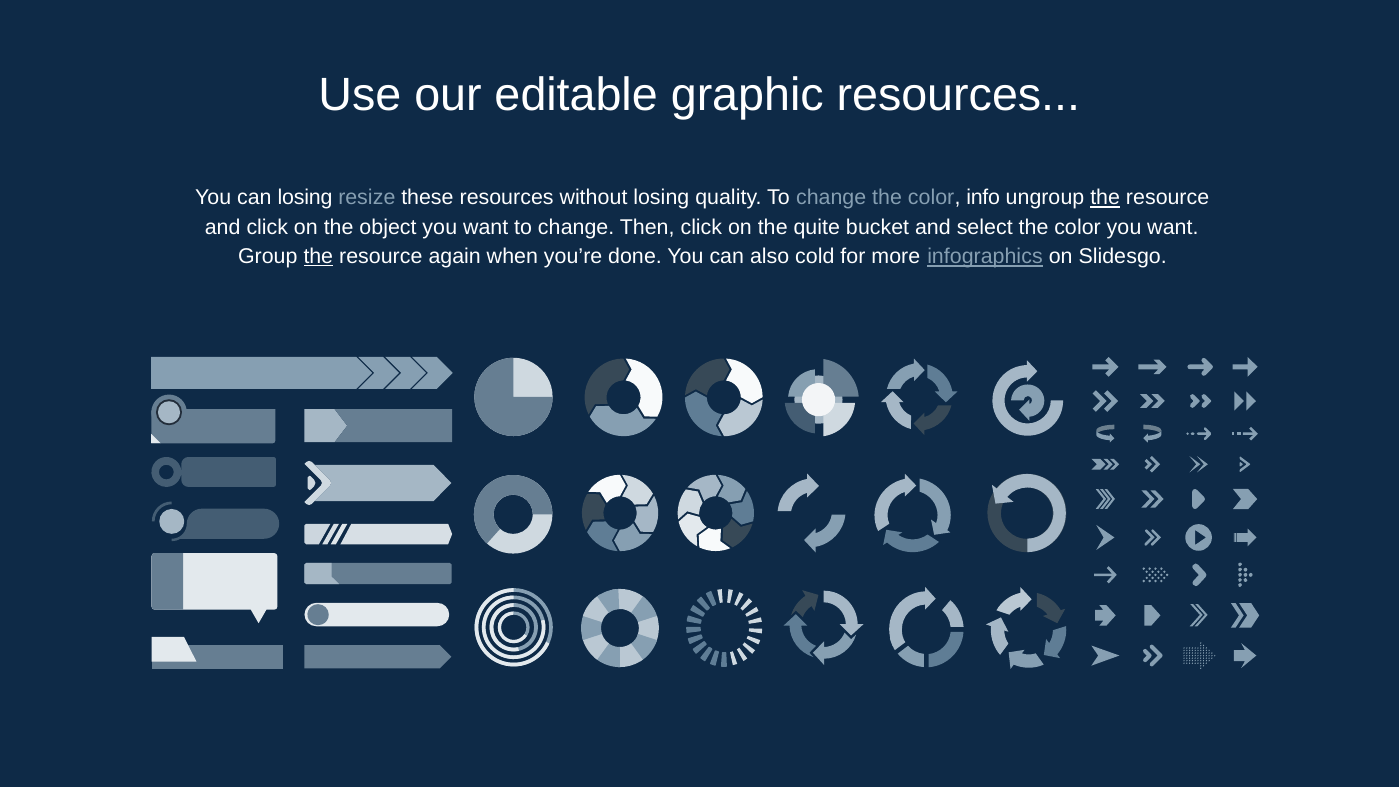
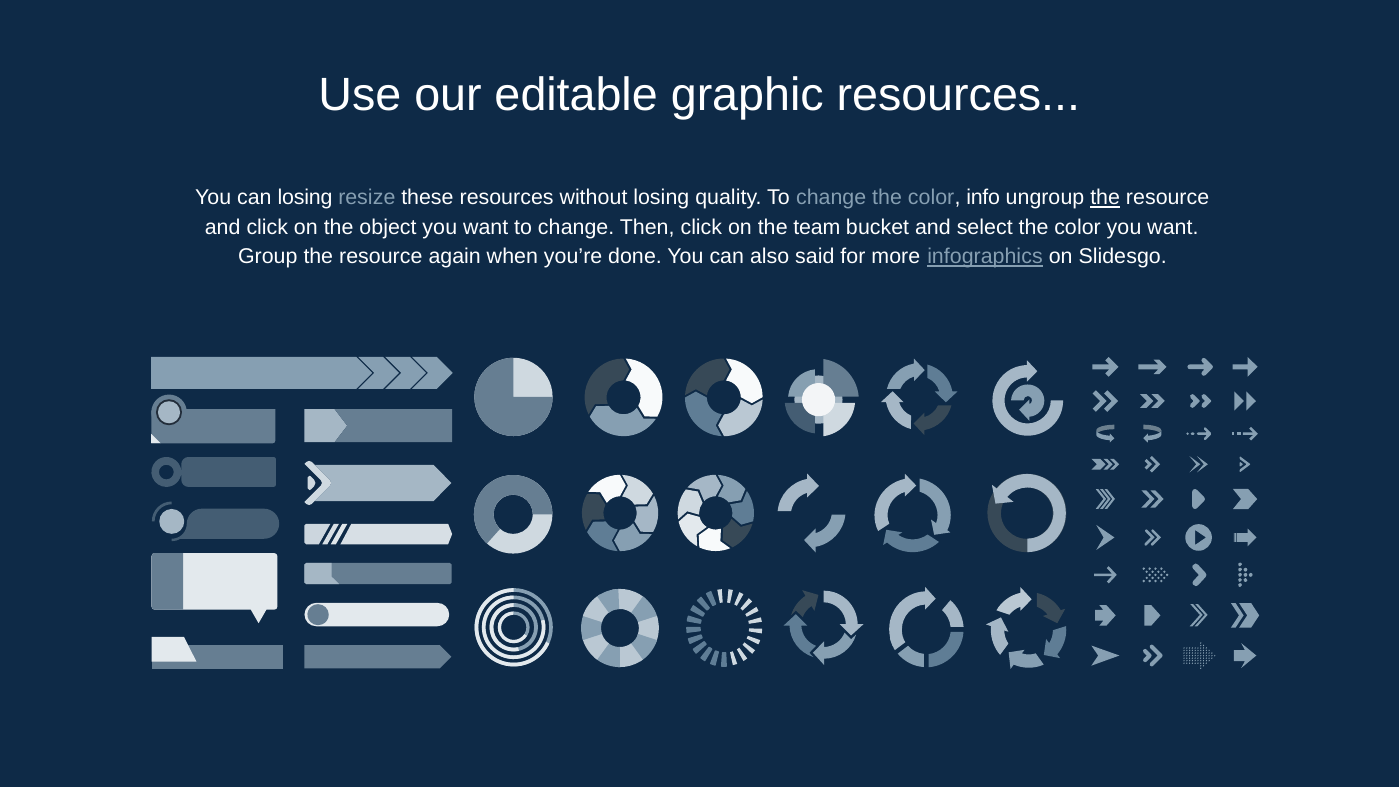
quite: quite -> team
the at (318, 257) underline: present -> none
cold: cold -> said
